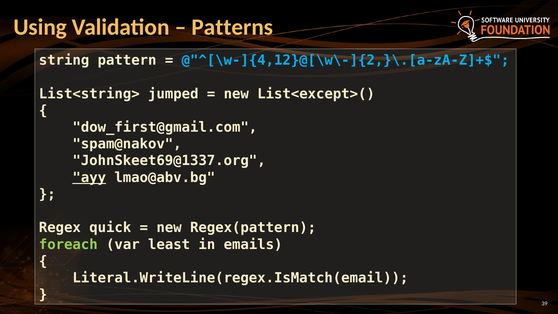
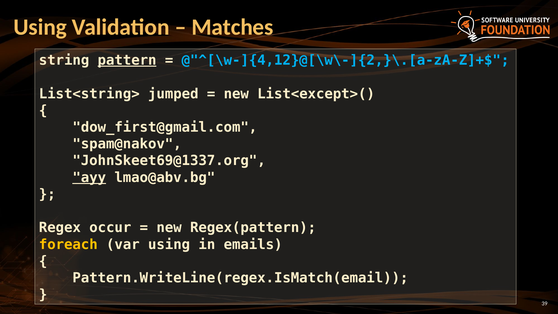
Patterns: Patterns -> Matches
pattern underline: none -> present
quick: quick -> occur
foreach colour: light green -> yellow
var least: least -> using
Literal.WriteLine(regex.IsMatch(email: Literal.WriteLine(regex.IsMatch(email -> Pattern.WriteLine(regex.IsMatch(email
